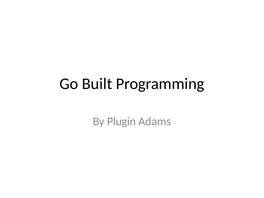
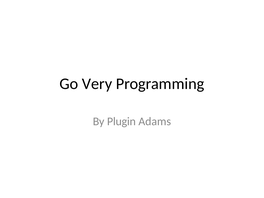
Built: Built -> Very
